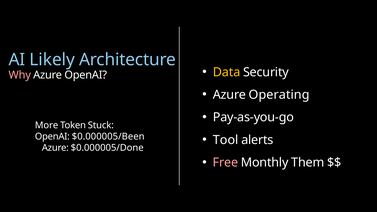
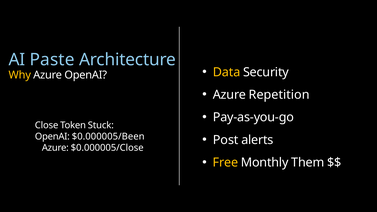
Likely: Likely -> Paste
Why colour: pink -> yellow
Operating: Operating -> Repetition
More: More -> Close
Tool: Tool -> Post
$0.000005/Done: $0.000005/Done -> $0.000005/Close
Free colour: pink -> yellow
